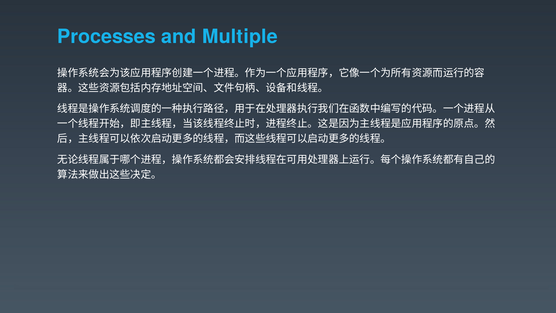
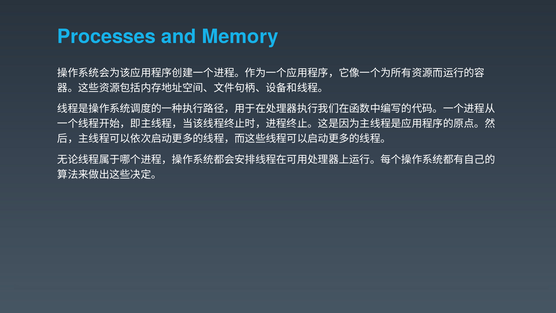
Multiple: Multiple -> Memory
